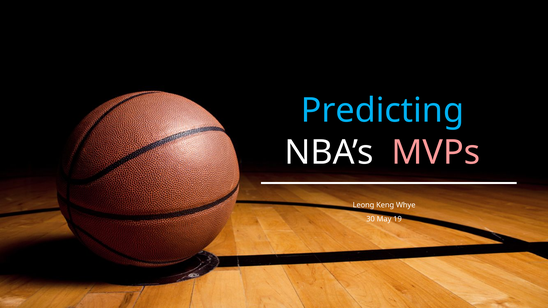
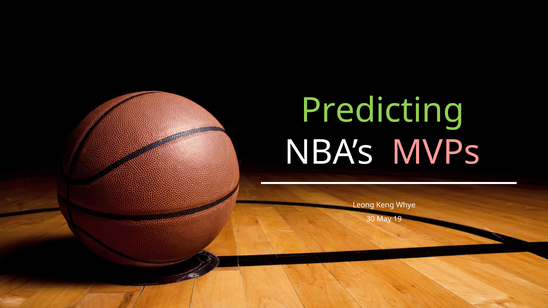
Predicting colour: light blue -> light green
